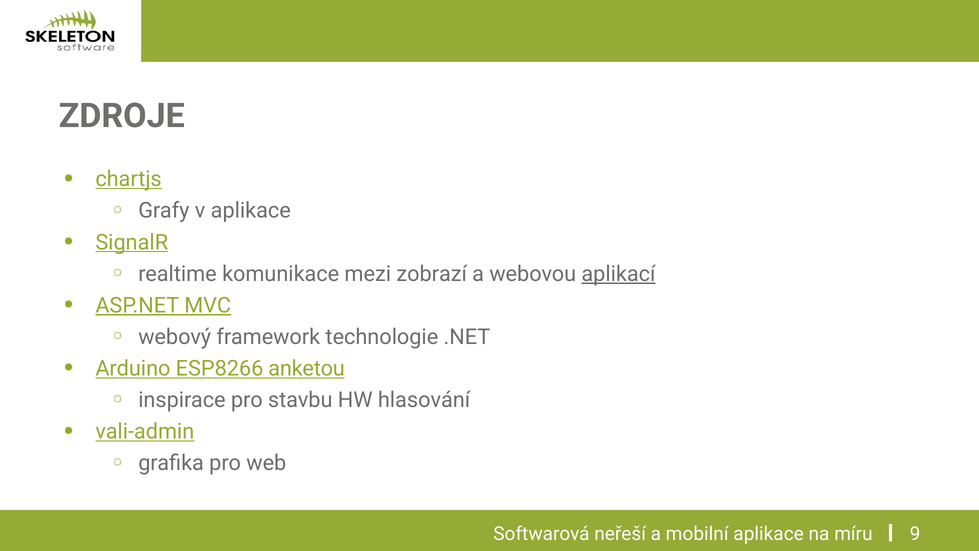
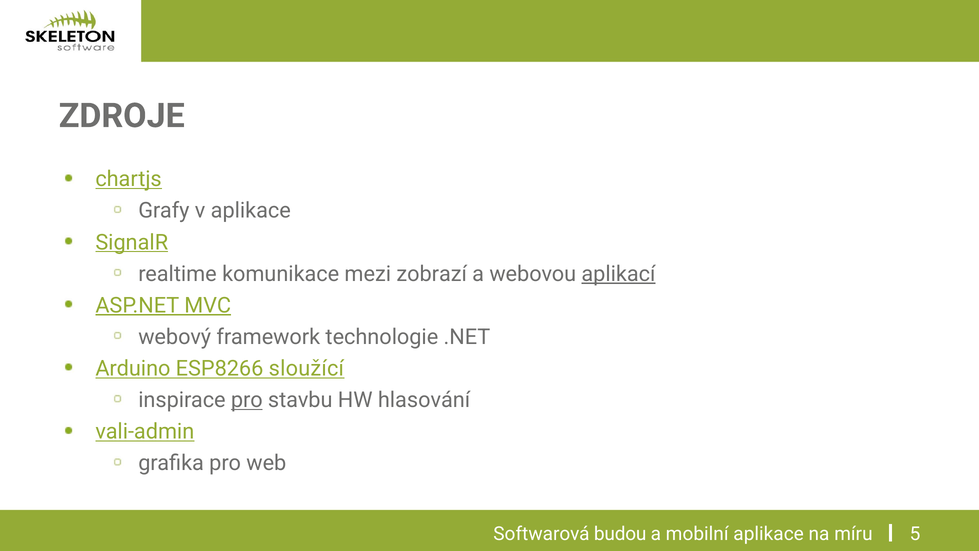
anketou: anketou -> sloužící
pro at (247, 400) underline: none -> present
neřeší: neřeší -> budou
9: 9 -> 5
